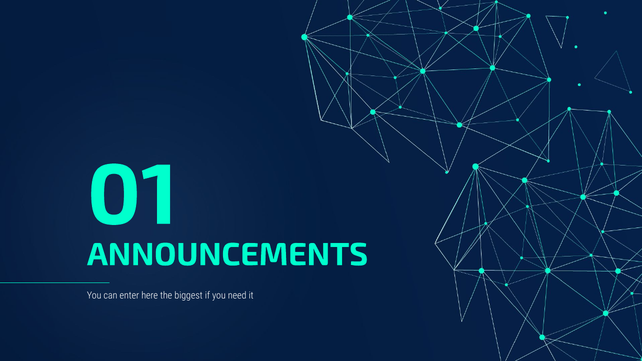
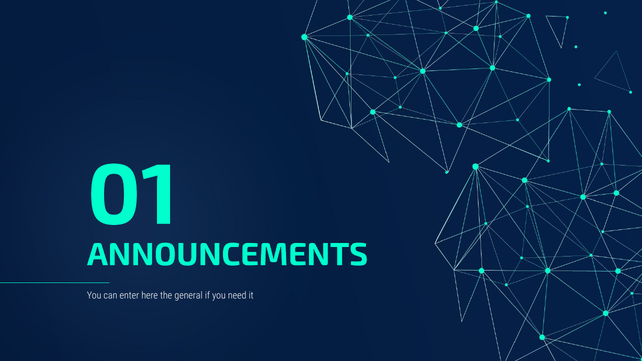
biggest: biggest -> general
